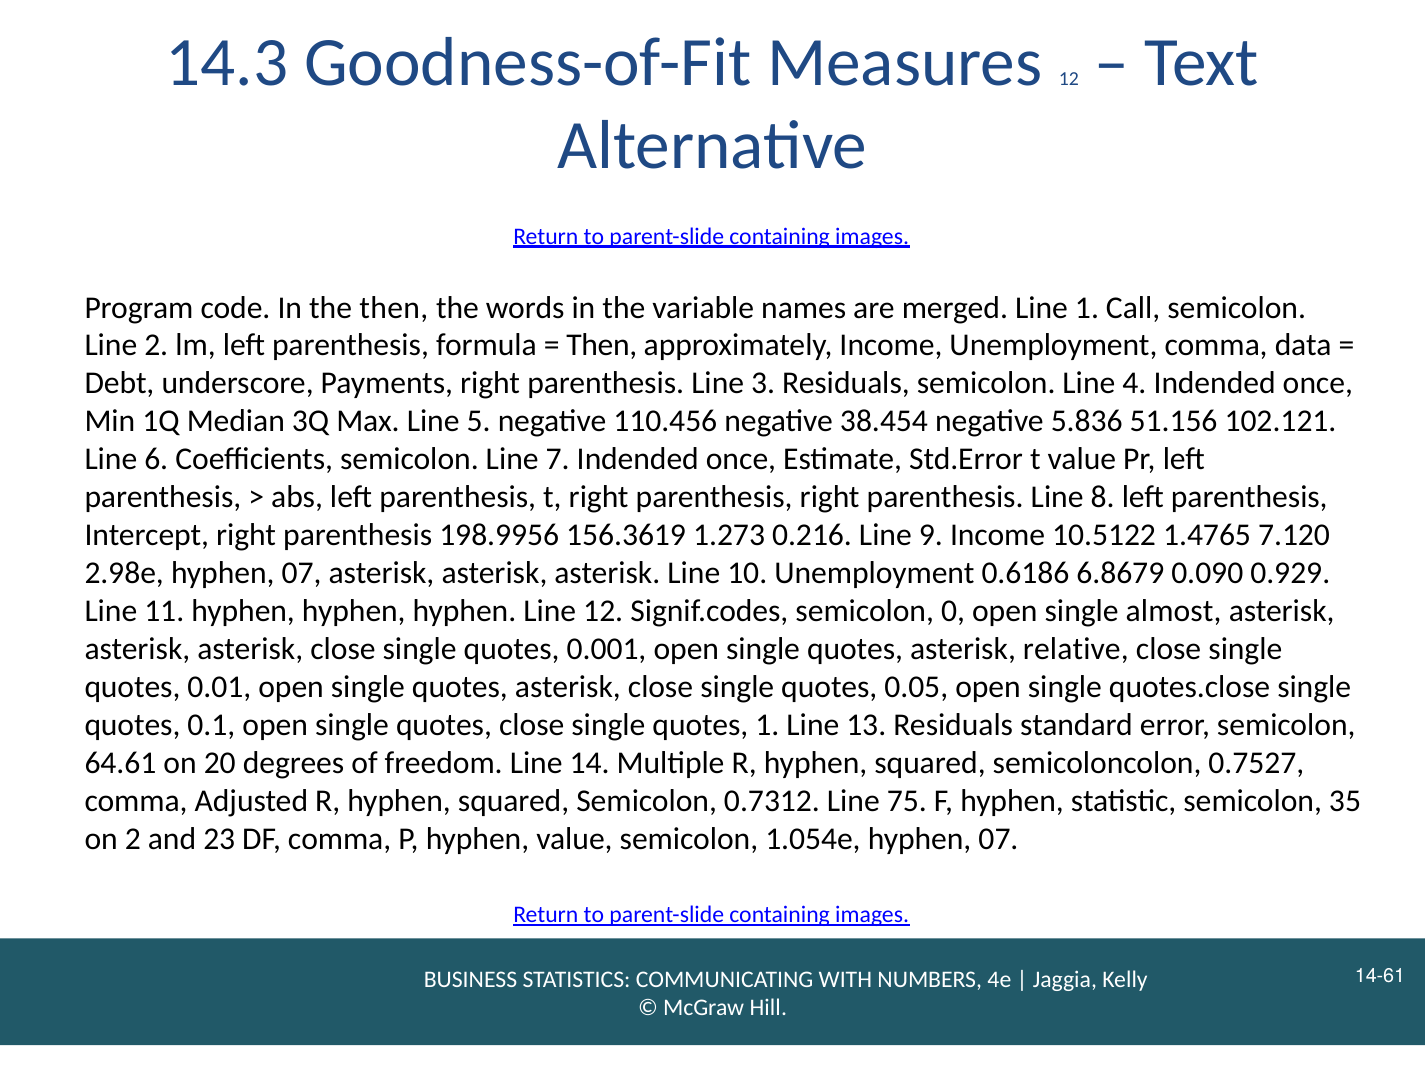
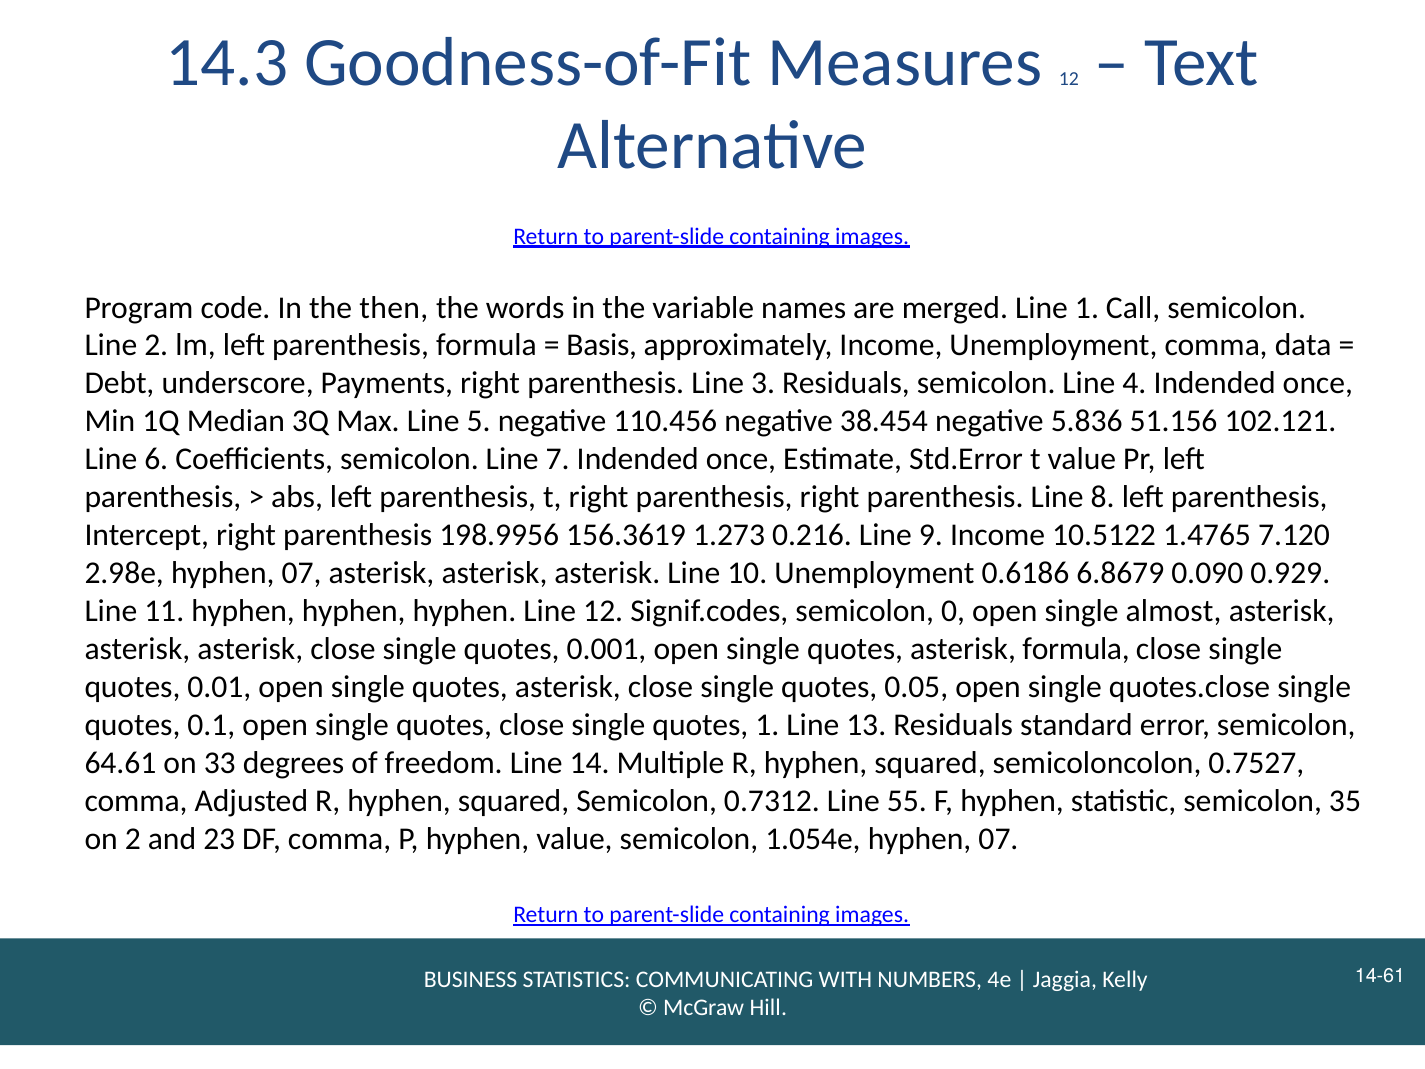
Then at (602, 345): Then -> Basis
asterisk relative: relative -> formula
20: 20 -> 33
75: 75 -> 55
